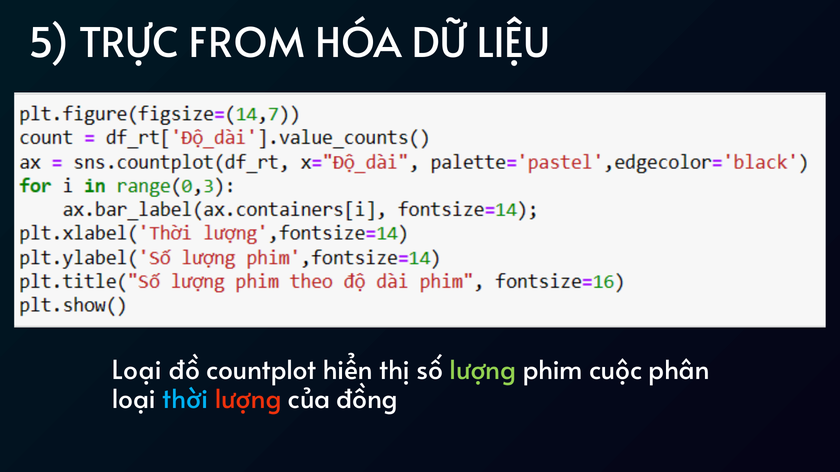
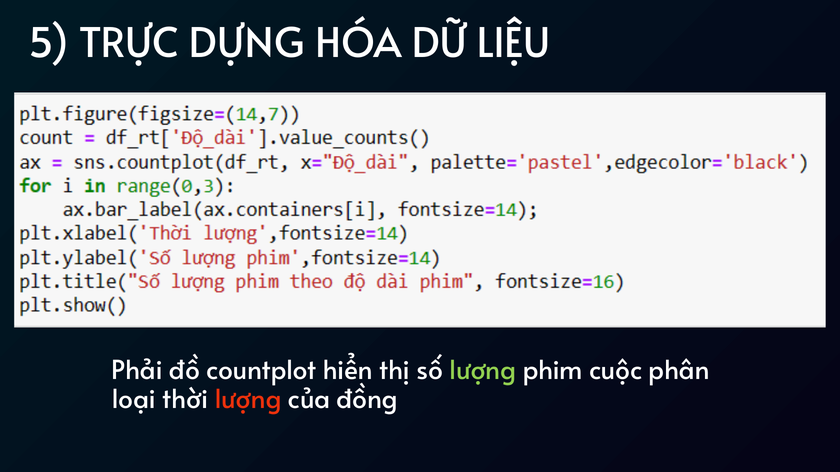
FROM: FROM -> DỰNG
Loại at (137, 371): Loại -> Phải
thời colour: light blue -> white
